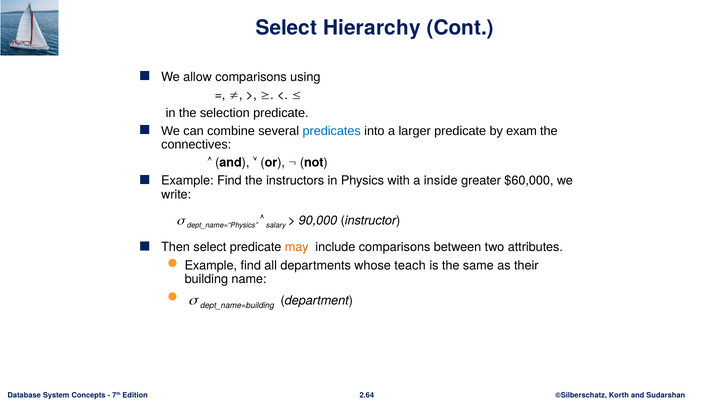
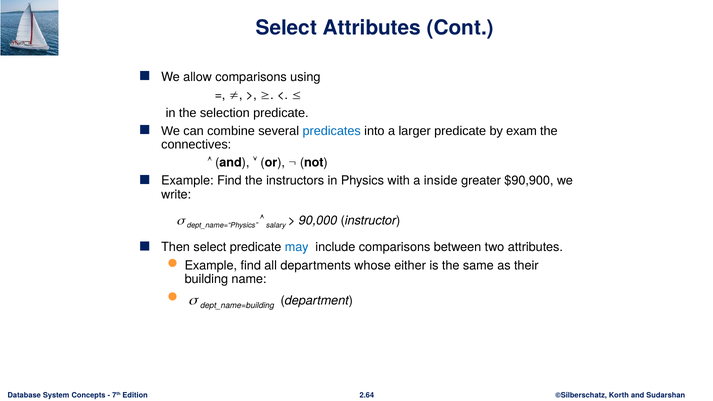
Select Hierarchy: Hierarchy -> Attributes
$60,000: $60,000 -> $90,900
may colour: orange -> blue
teach: teach -> either
